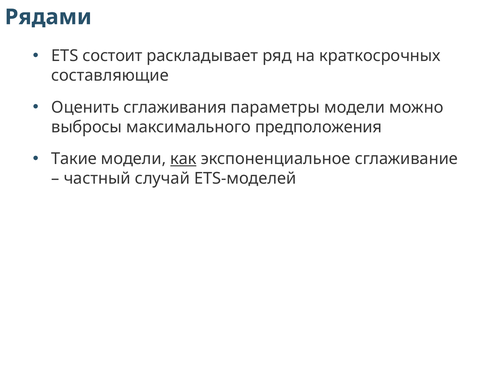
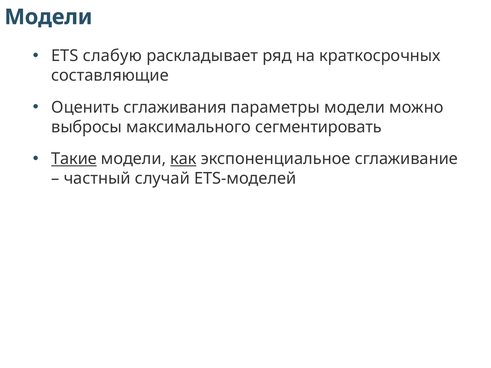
Рядами at (48, 17): Рядами -> Модели
состоит: состоит -> слабую
предположения: предположения -> сегментировать
Такие underline: none -> present
